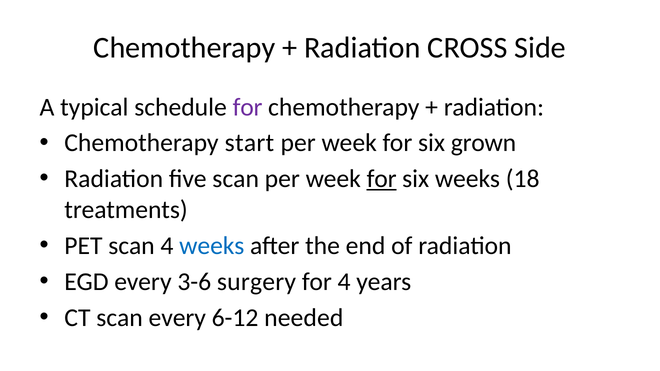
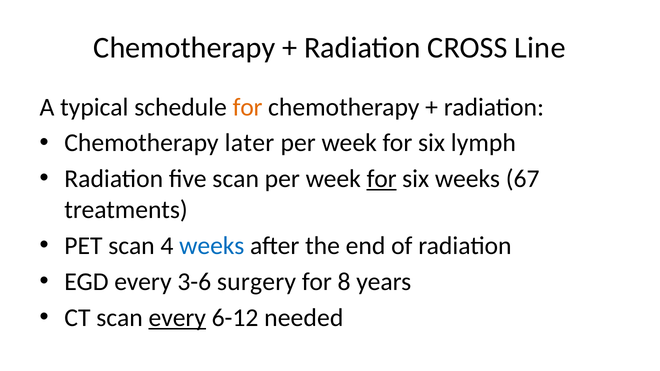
Side: Side -> Line
for at (248, 107) colour: purple -> orange
start: start -> later
grown: grown -> lymph
18: 18 -> 67
for 4: 4 -> 8
every at (177, 318) underline: none -> present
